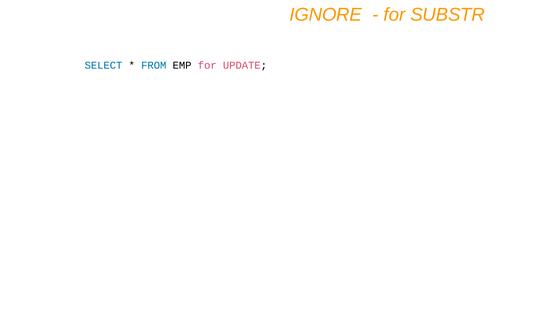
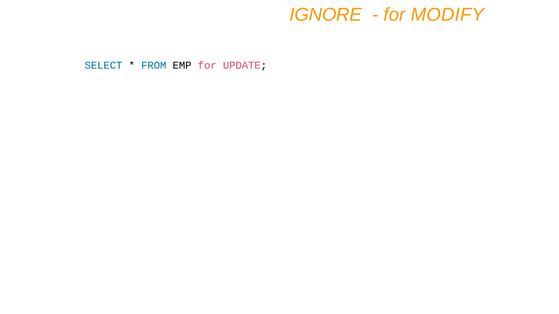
SUBSTR: SUBSTR -> MODIFY
